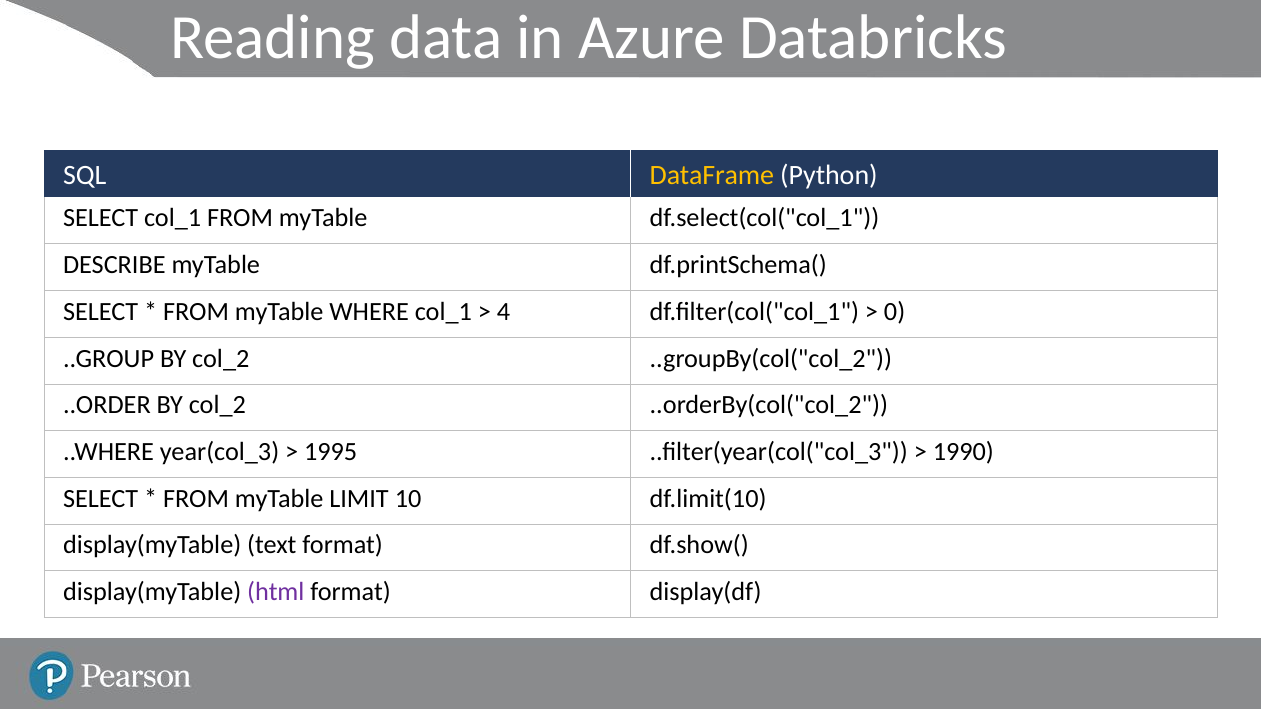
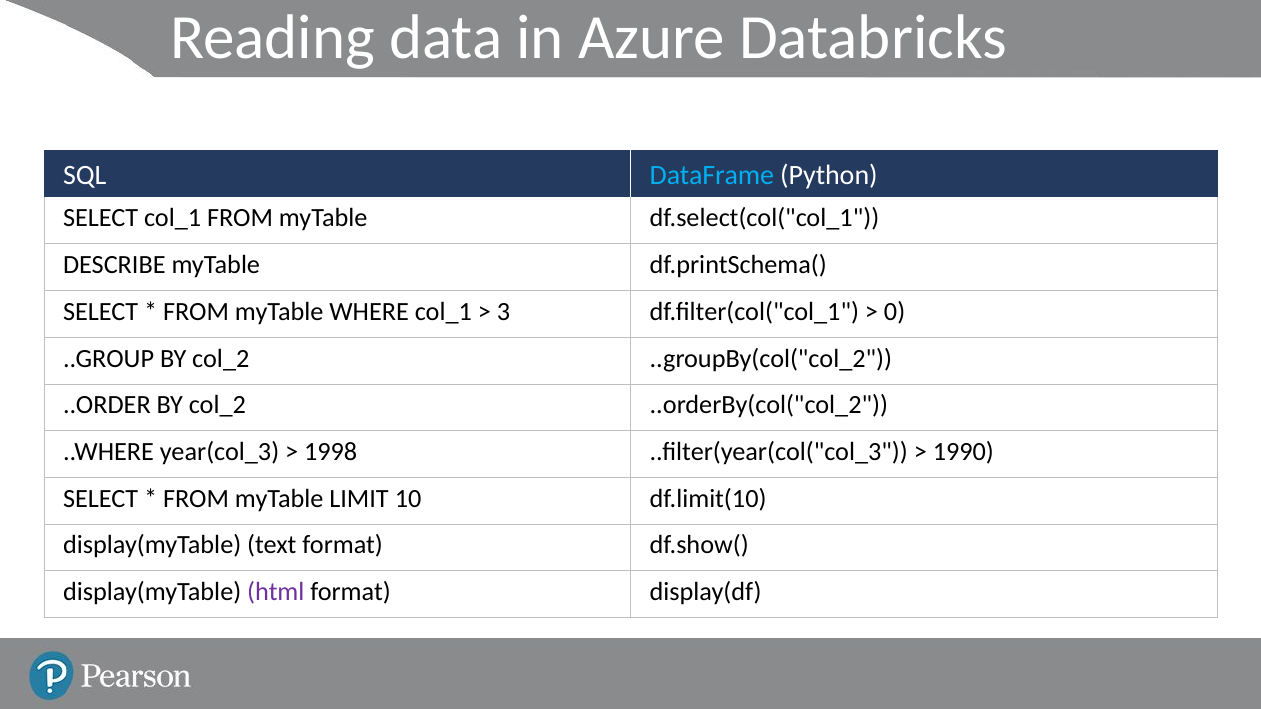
DataFrame colour: yellow -> light blue
4: 4 -> 3
1995: 1995 -> 1998
